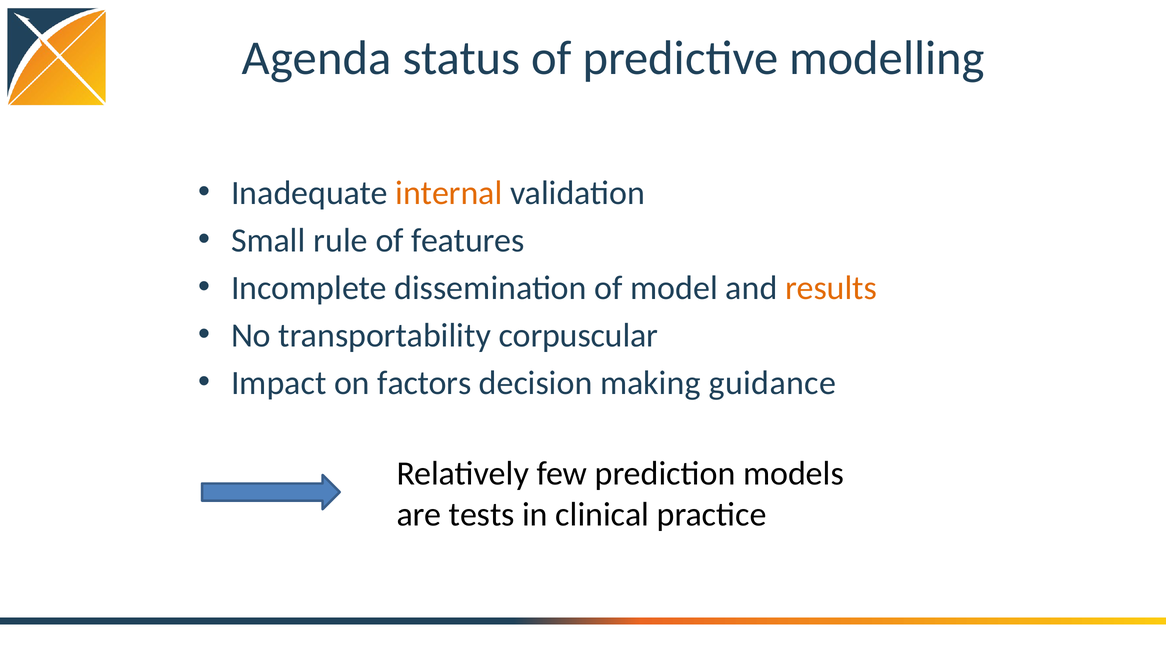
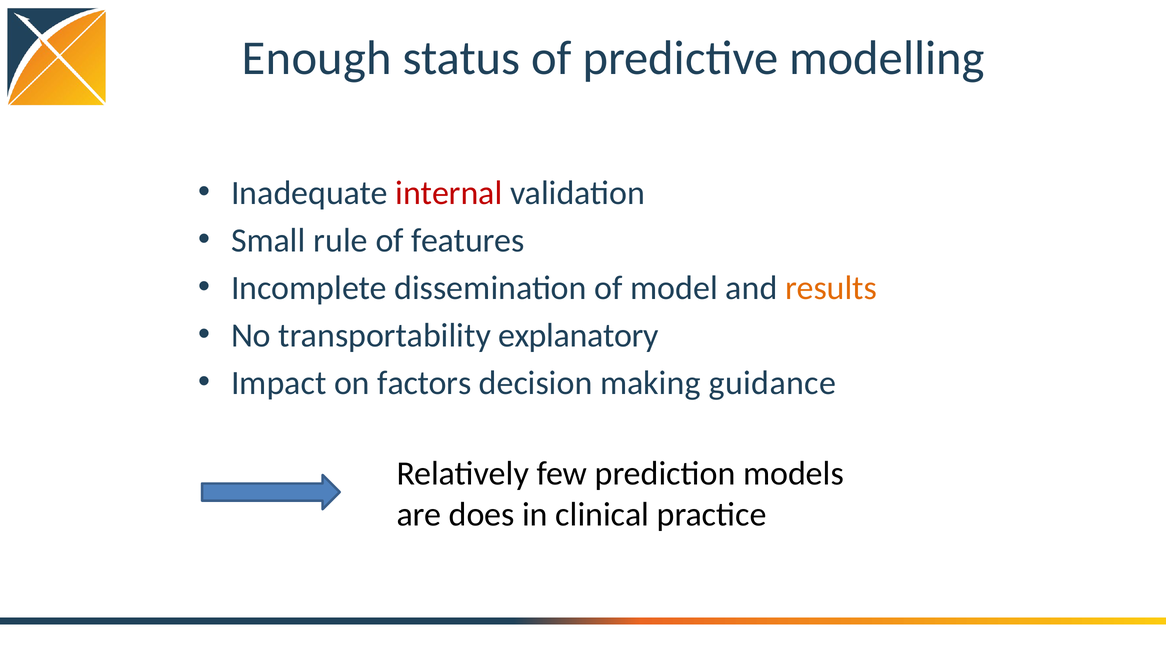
Agenda: Agenda -> Enough
internal colour: orange -> red
corpuscular: corpuscular -> explanatory
tests: tests -> does
